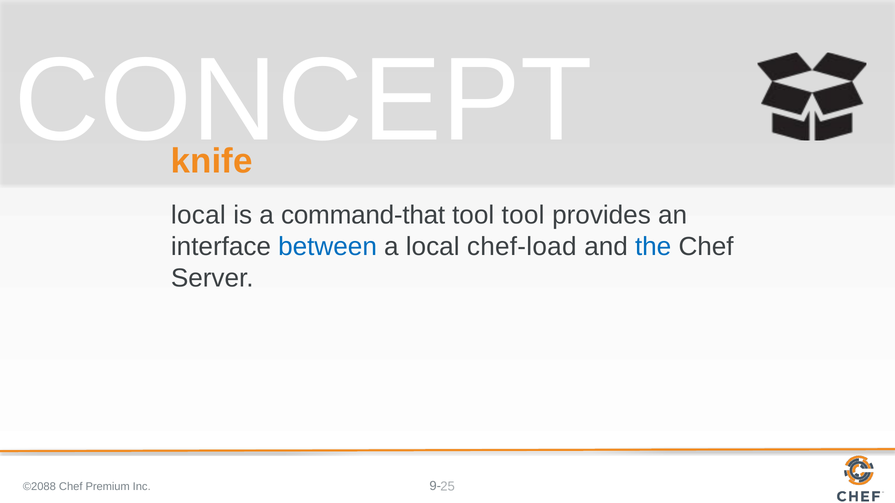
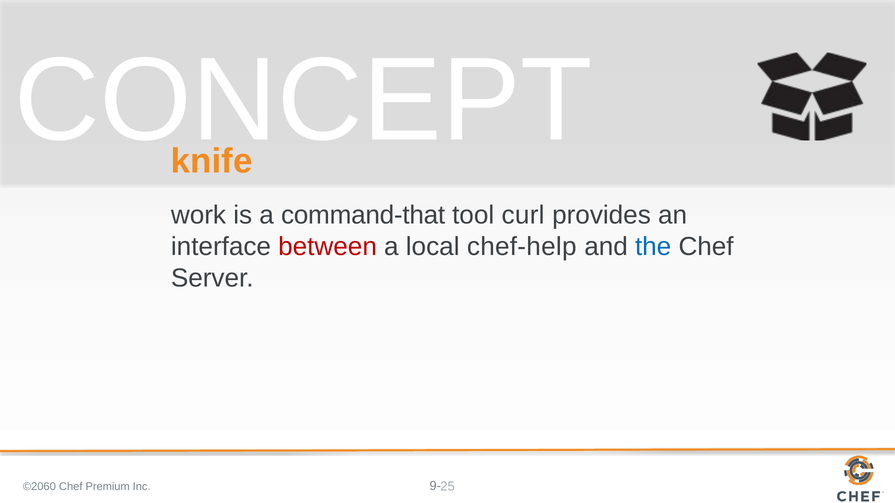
local at (198, 216): local -> work
tool tool: tool -> curl
between colour: blue -> red
chef-load: chef-load -> chef-help
©2088: ©2088 -> ©2060
